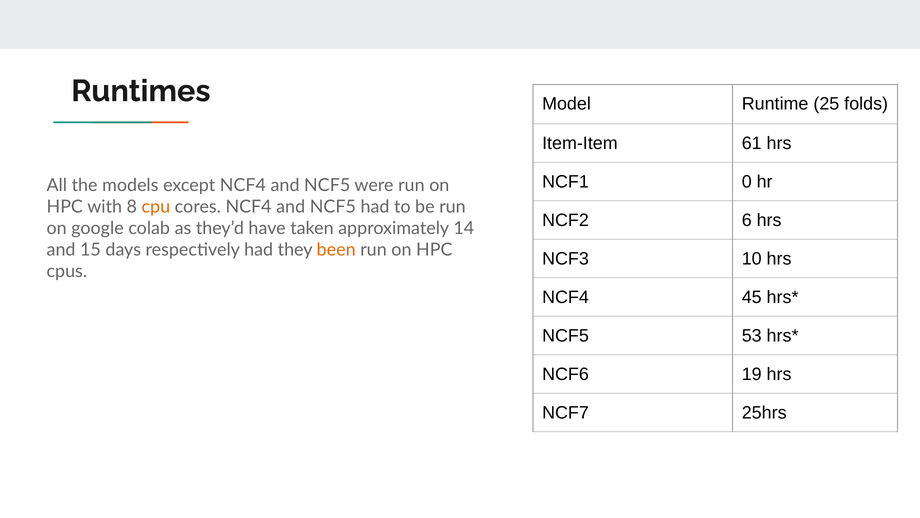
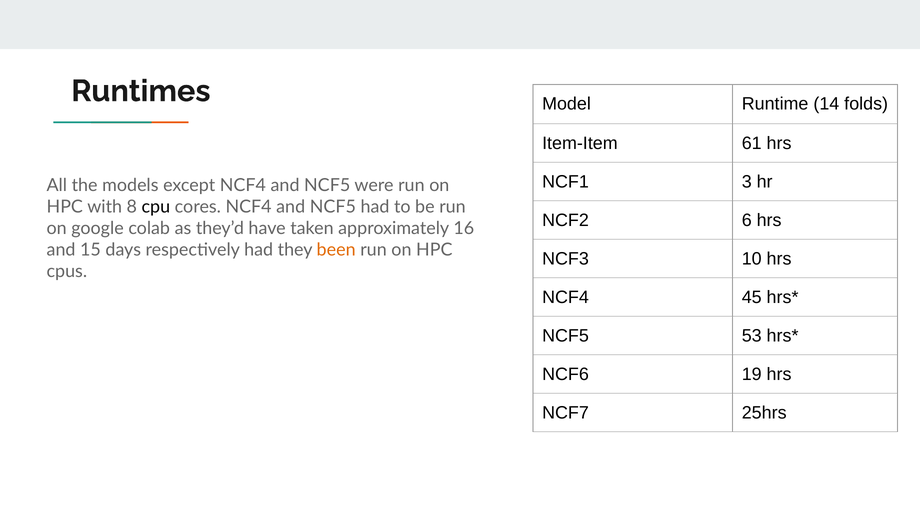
25: 25 -> 14
0: 0 -> 3
cpu colour: orange -> black
14: 14 -> 16
